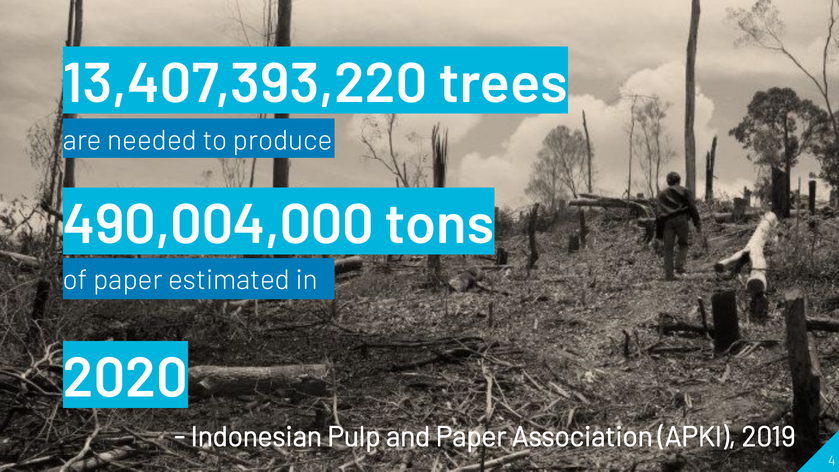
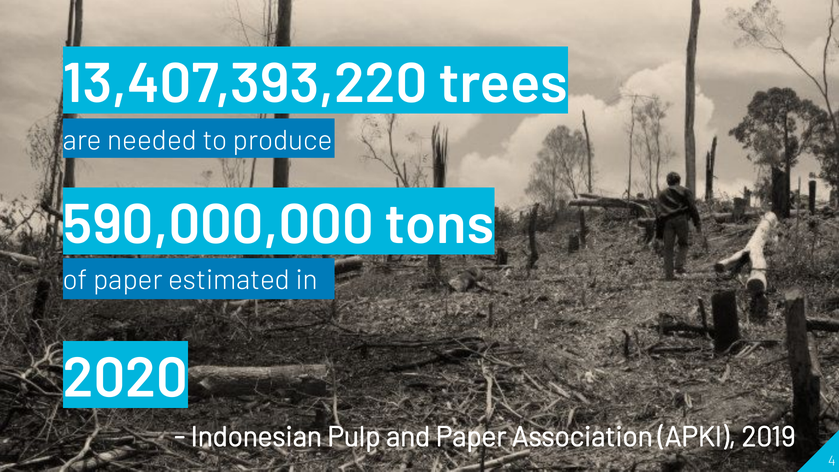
490,004,000: 490,004,000 -> 590,000,000
